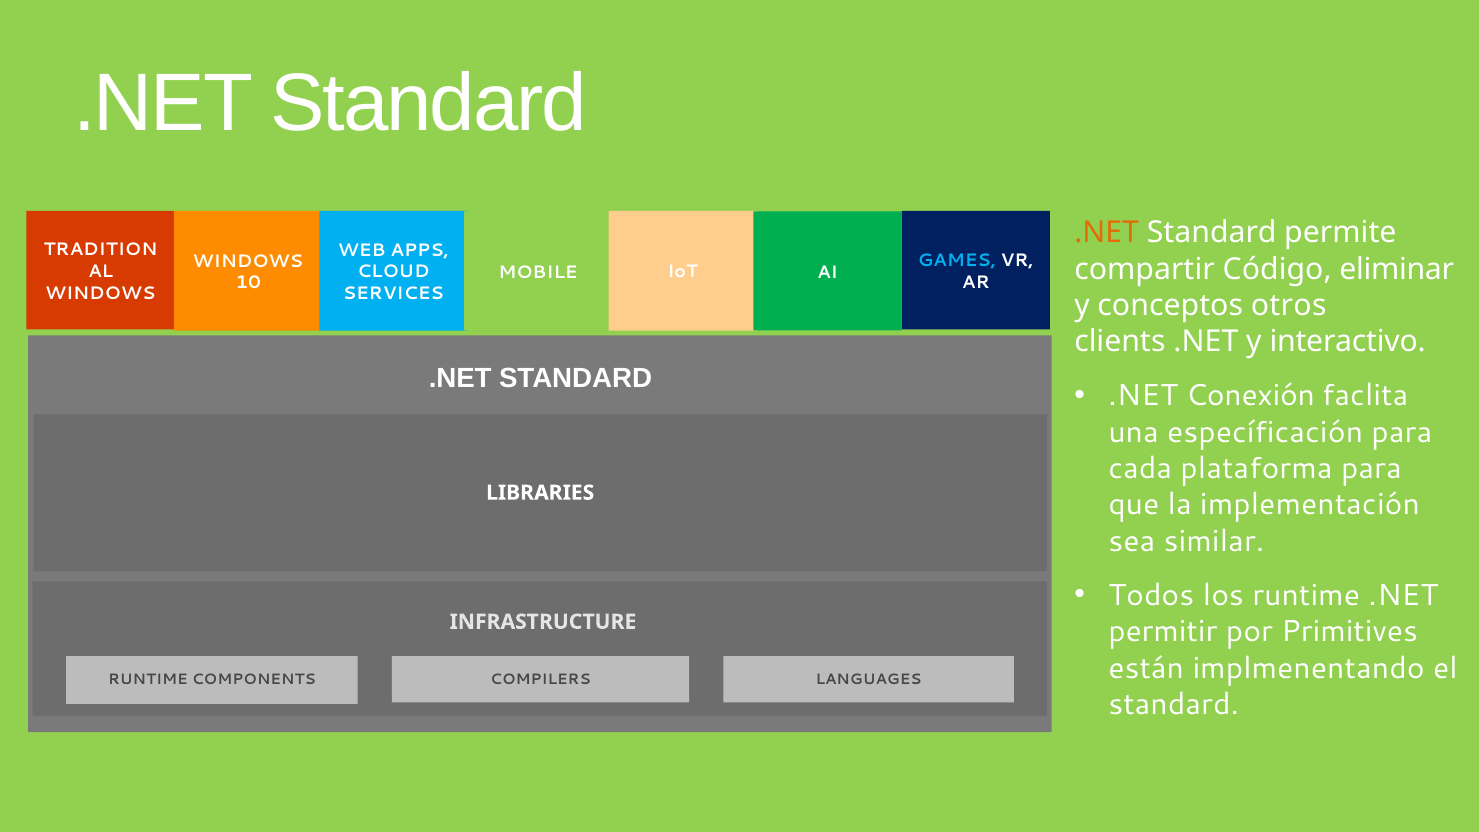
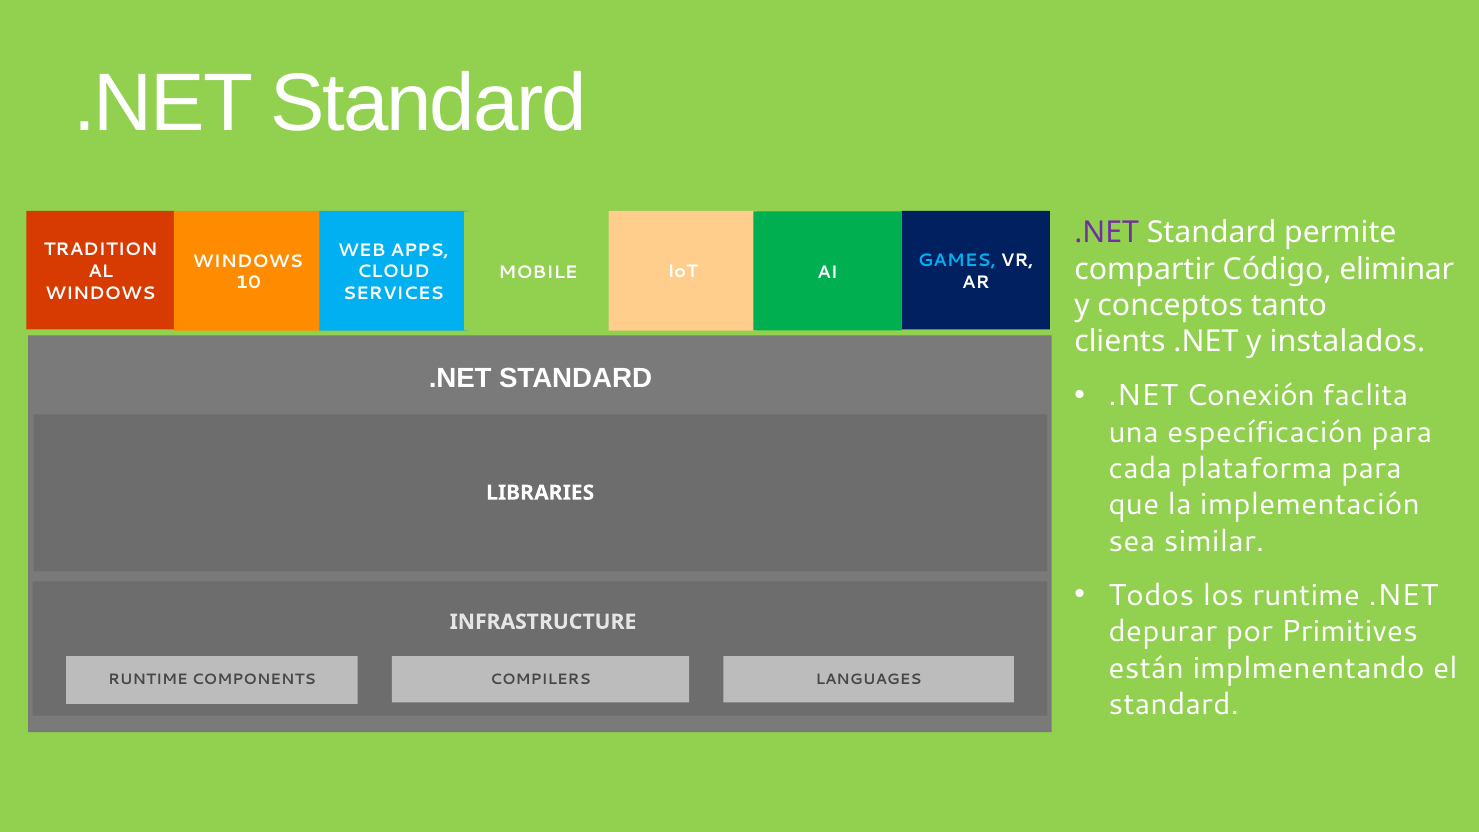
.NET at (1107, 233) colour: orange -> purple
otros: otros -> tanto
interactivo: interactivo -> instalados
permitir: permitir -> depurar
